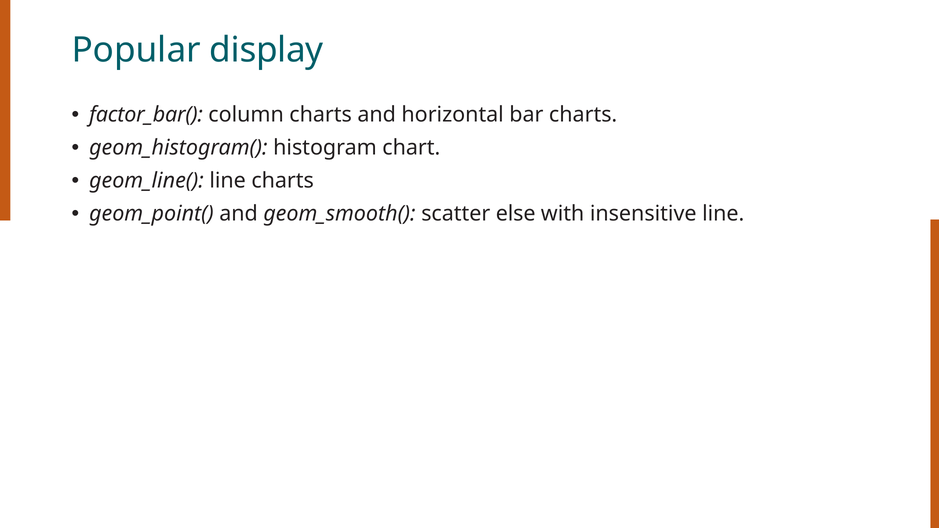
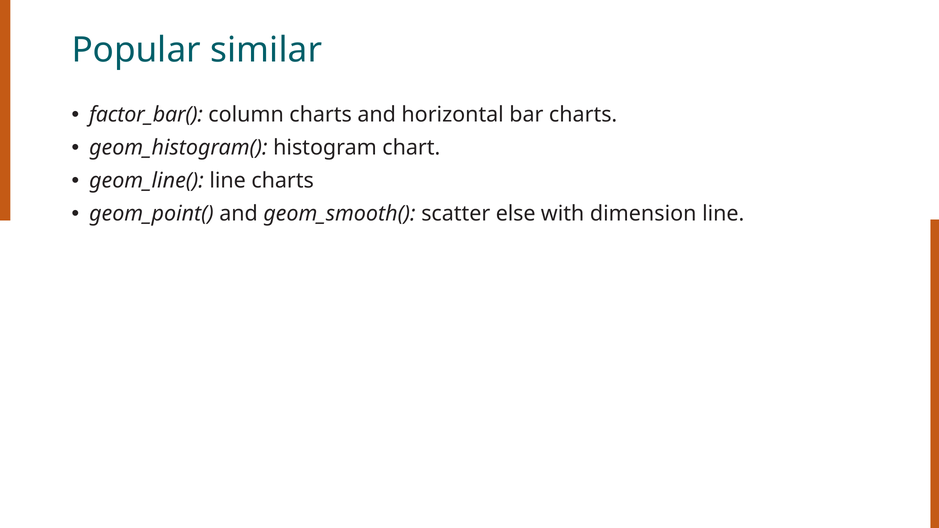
display: display -> similar
insensitive: insensitive -> dimension
